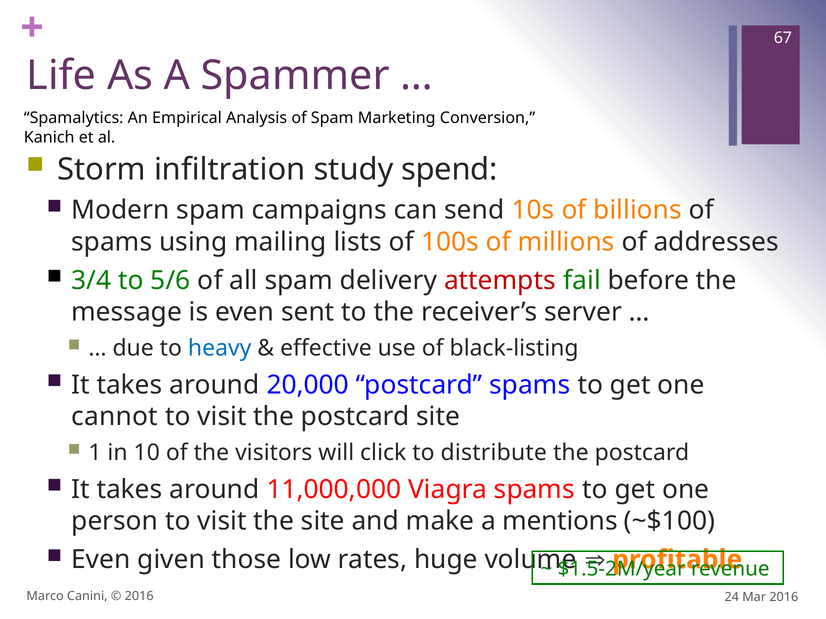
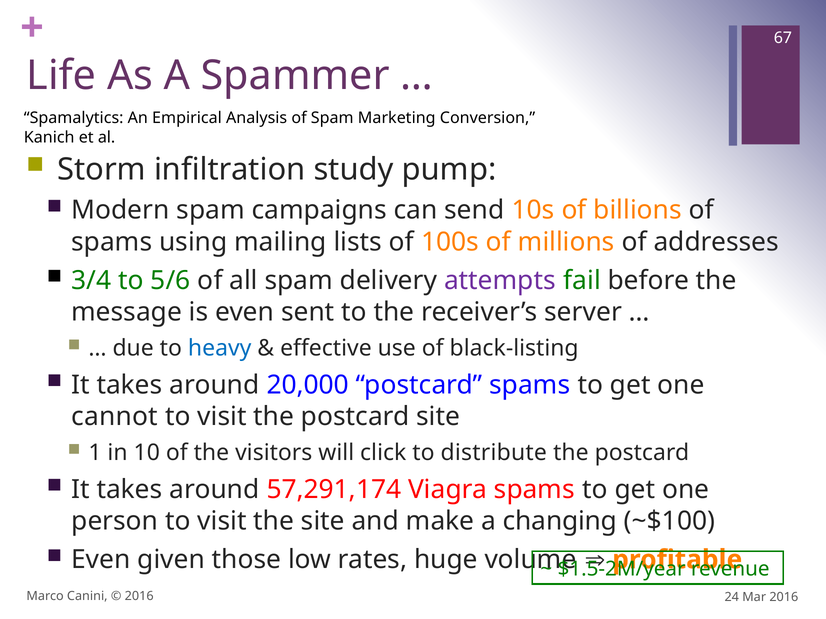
spend: spend -> pump
attempts colour: red -> purple
11,000,000: 11,000,000 -> 57,291,174
mentions: mentions -> changing
